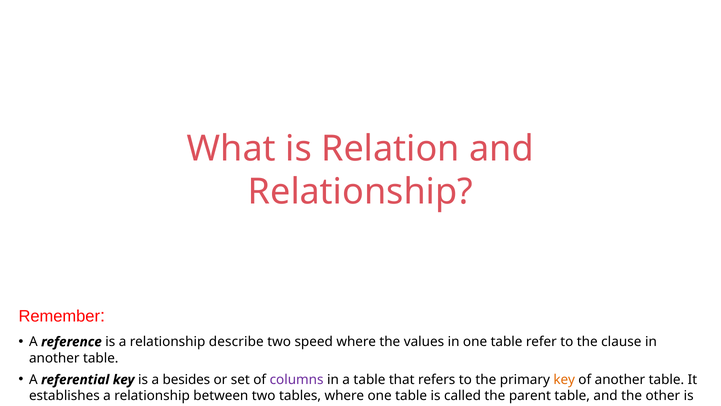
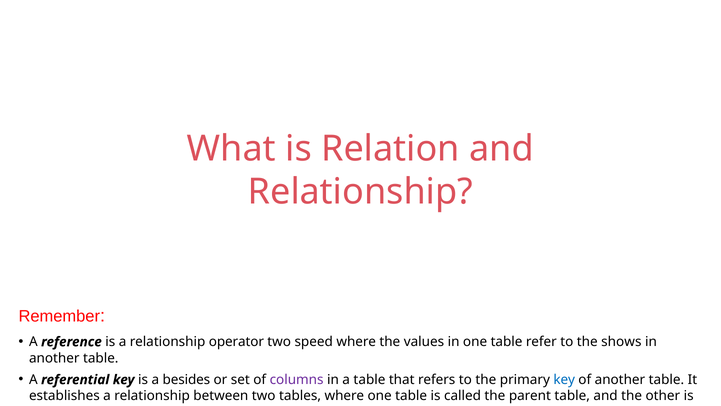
describe: describe -> operator
clause: clause -> shows
key at (564, 379) colour: orange -> blue
